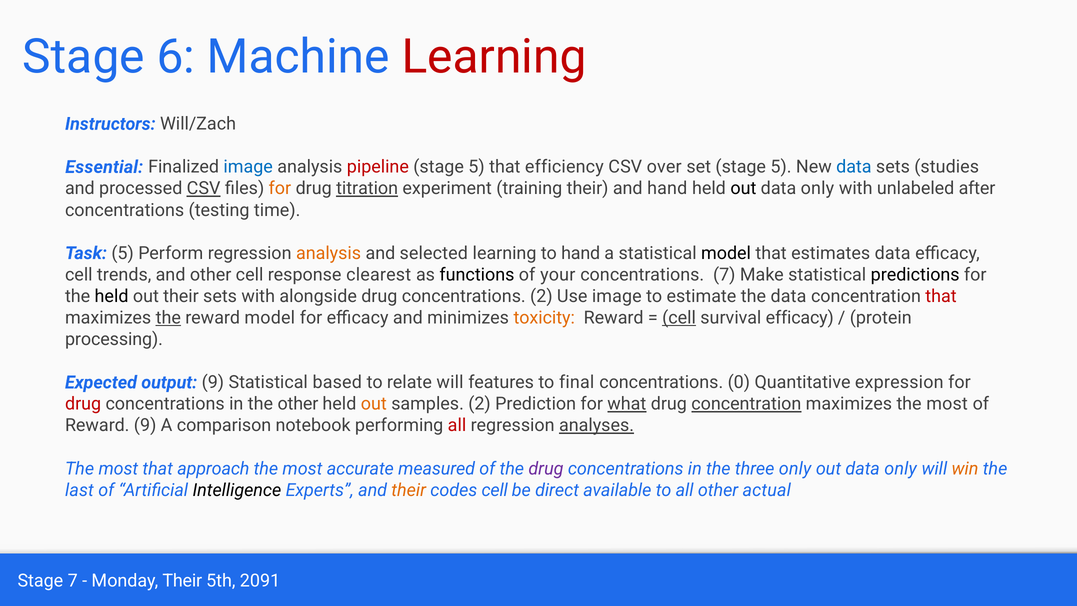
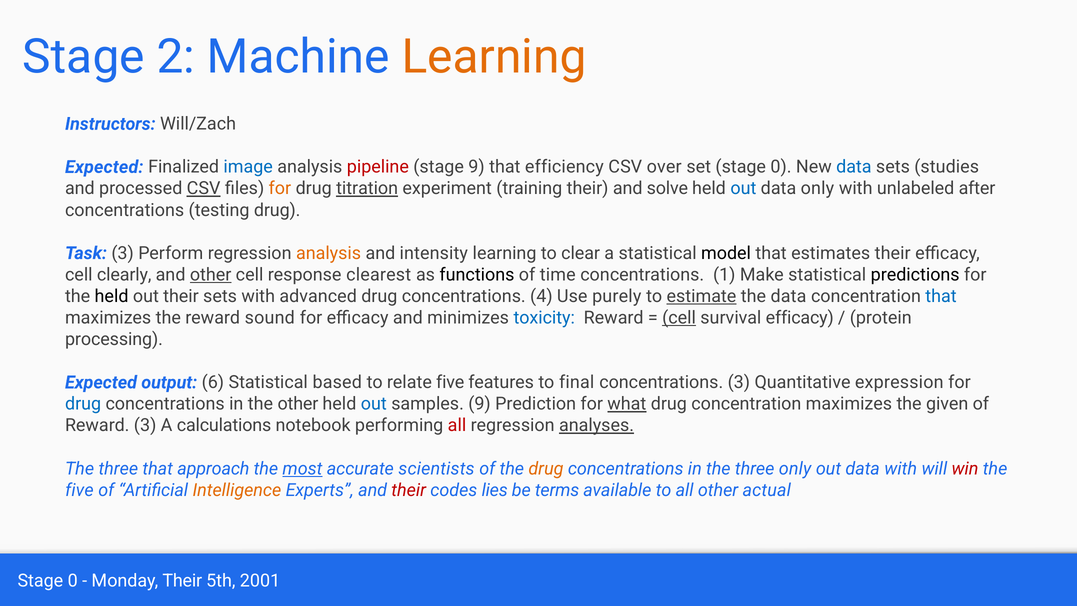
6: 6 -> 2
Learning at (494, 57) colour: red -> orange
Essential at (104, 167): Essential -> Expected
5 at (477, 167): 5 -> 9
set stage 5: 5 -> 0
and hand: hand -> solve
out at (743, 188) colour: black -> blue
testing time: time -> drug
Task 5: 5 -> 3
selected: selected -> intensity
to hand: hand -> clear
estimates data: data -> their
trends: trends -> clearly
other at (211, 275) underline: none -> present
your: your -> time
concentrations 7: 7 -> 1
alongside: alongside -> advanced
concentrations 2: 2 -> 4
Use image: image -> purely
estimate underline: none -> present
that at (941, 296) colour: red -> blue
the at (168, 318) underline: present -> none
reward model: model -> sound
toxicity colour: orange -> blue
output 9: 9 -> 6
relate will: will -> five
concentrations 0: 0 -> 3
drug at (83, 404) colour: red -> blue
out at (374, 404) colour: orange -> blue
samples 2: 2 -> 9
concentration at (746, 404) underline: present -> none
maximizes the most: most -> given
Reward 9: 9 -> 3
comparison: comparison -> calculations
most at (118, 469): most -> three
most at (302, 469) underline: none -> present
measured: measured -> scientists
drug at (546, 469) colour: purple -> orange
only at (901, 469): only -> with
win colour: orange -> red
last at (79, 490): last -> five
Intelligence colour: black -> orange
their at (409, 490) colour: orange -> red
codes cell: cell -> lies
direct: direct -> terms
7 at (73, 581): 7 -> 0
2091: 2091 -> 2001
